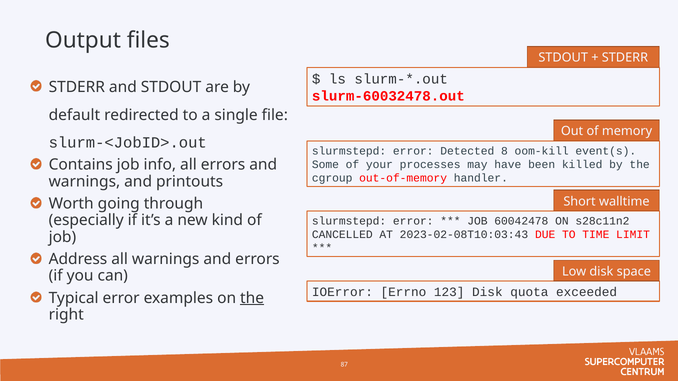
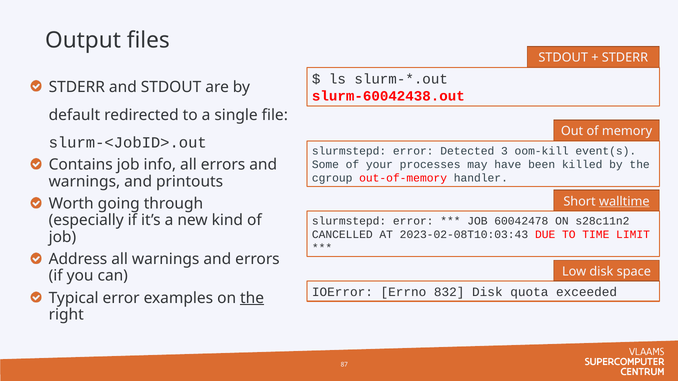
slurm-60032478.out: slurm-60032478.out -> slurm-60042438.out
8: 8 -> 3
walltime underline: none -> present
123: 123 -> 832
